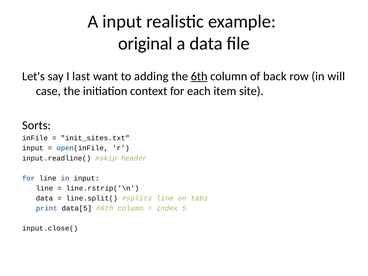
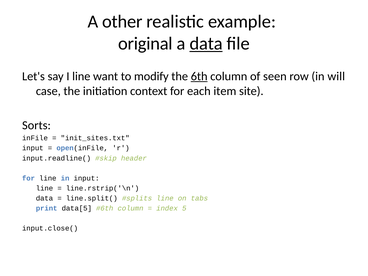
A input: input -> other
data at (206, 44) underline: none -> present
I last: last -> line
adding: adding -> modify
back: back -> seen
